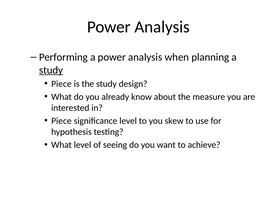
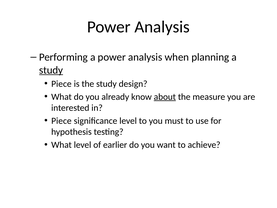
about underline: none -> present
skew: skew -> must
seeing: seeing -> earlier
